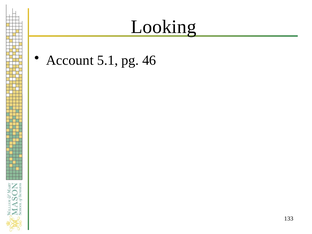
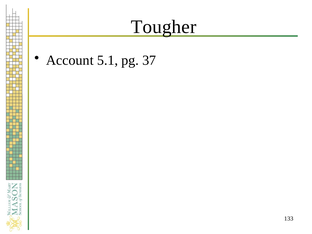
Looking: Looking -> Tougher
46: 46 -> 37
